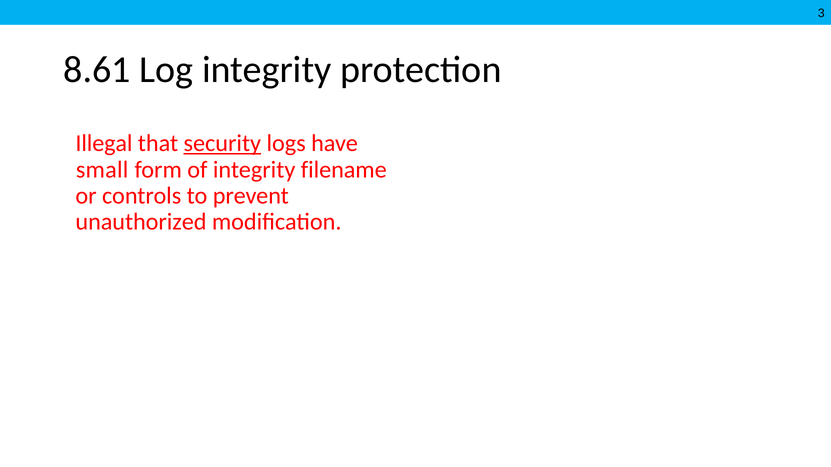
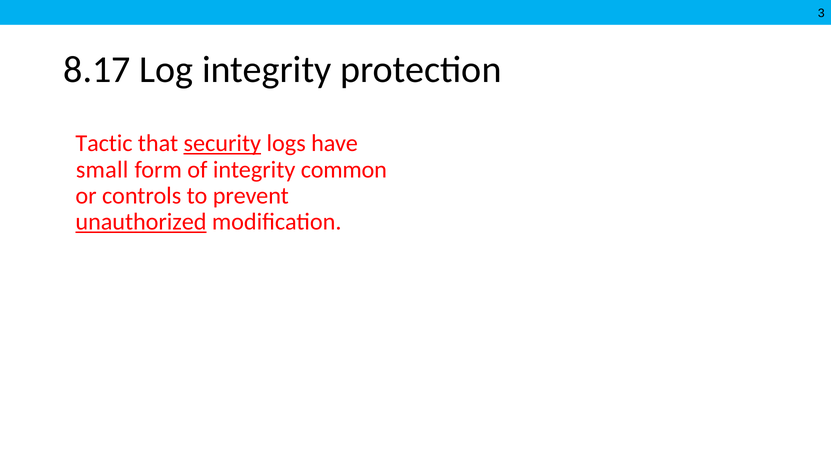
8.61: 8.61 -> 8.17
Illegal: Illegal -> Tactic
filename: filename -> common
unauthorized underline: none -> present
